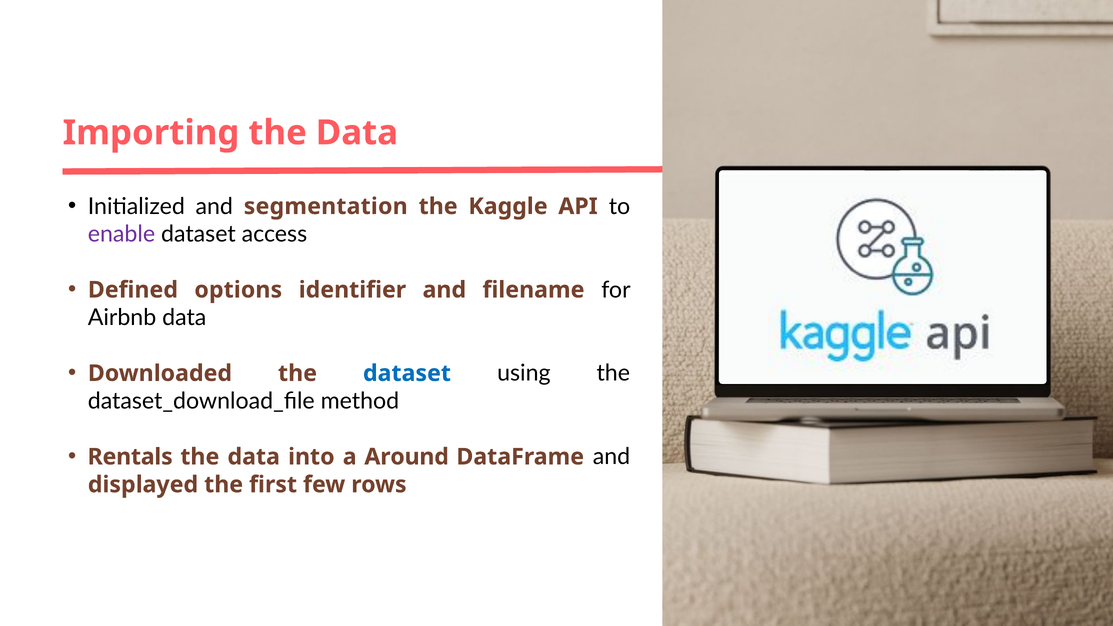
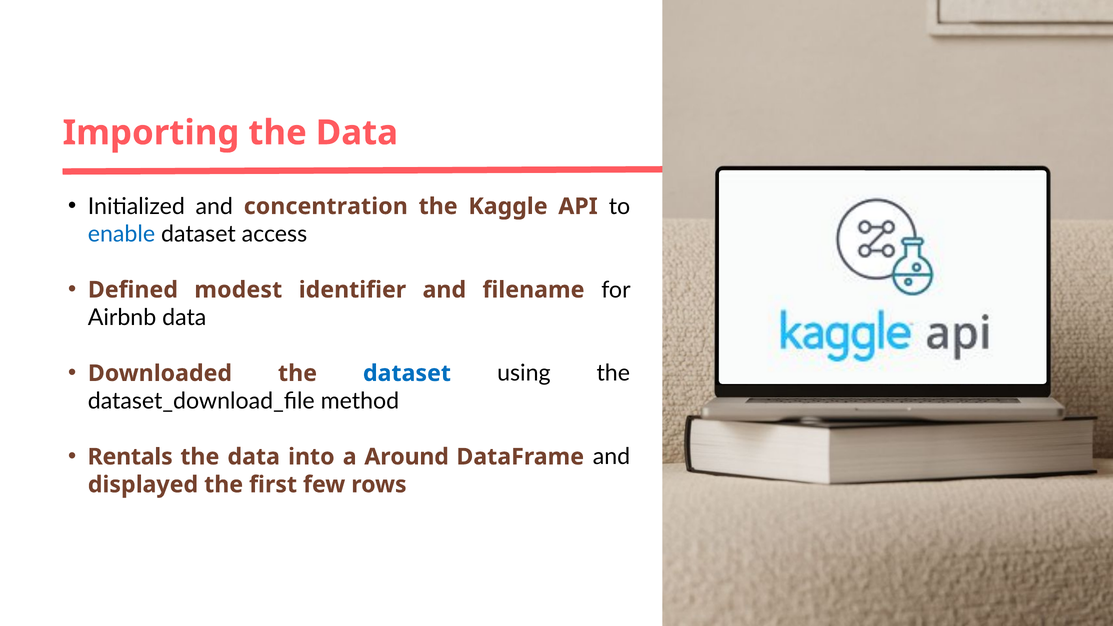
segmentation: segmentation -> concentration
enable colour: purple -> blue
options: options -> modest
